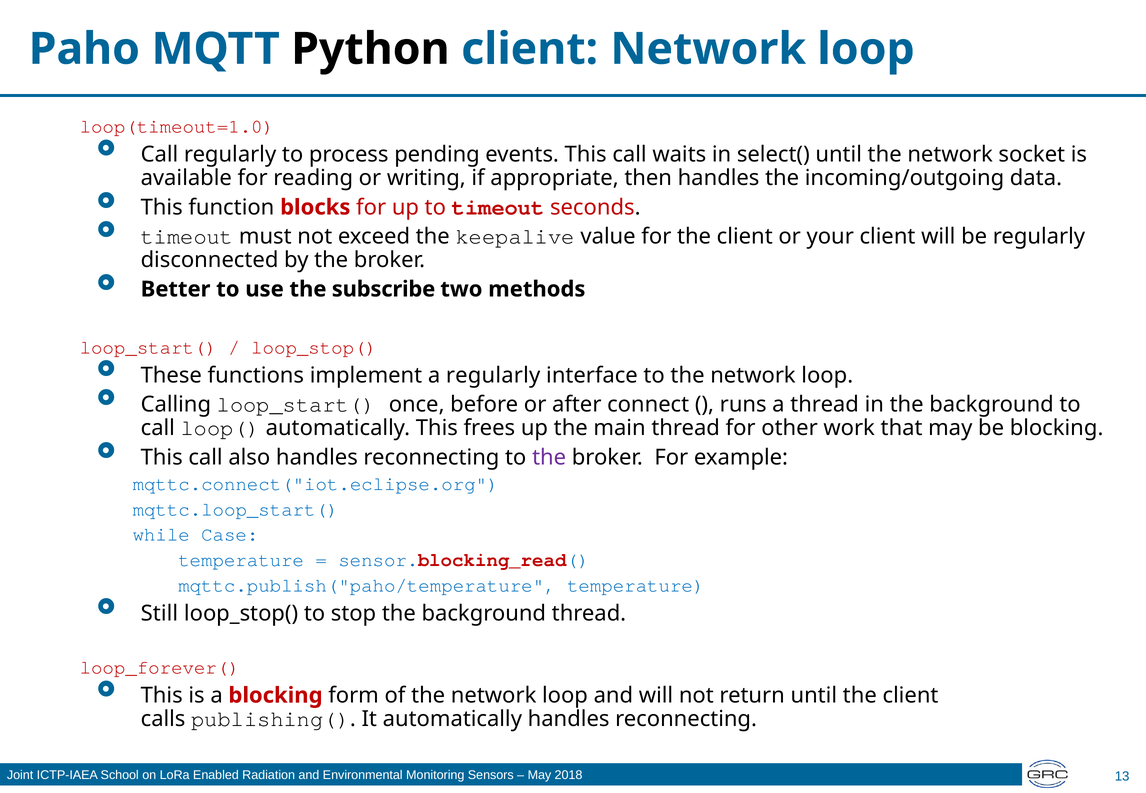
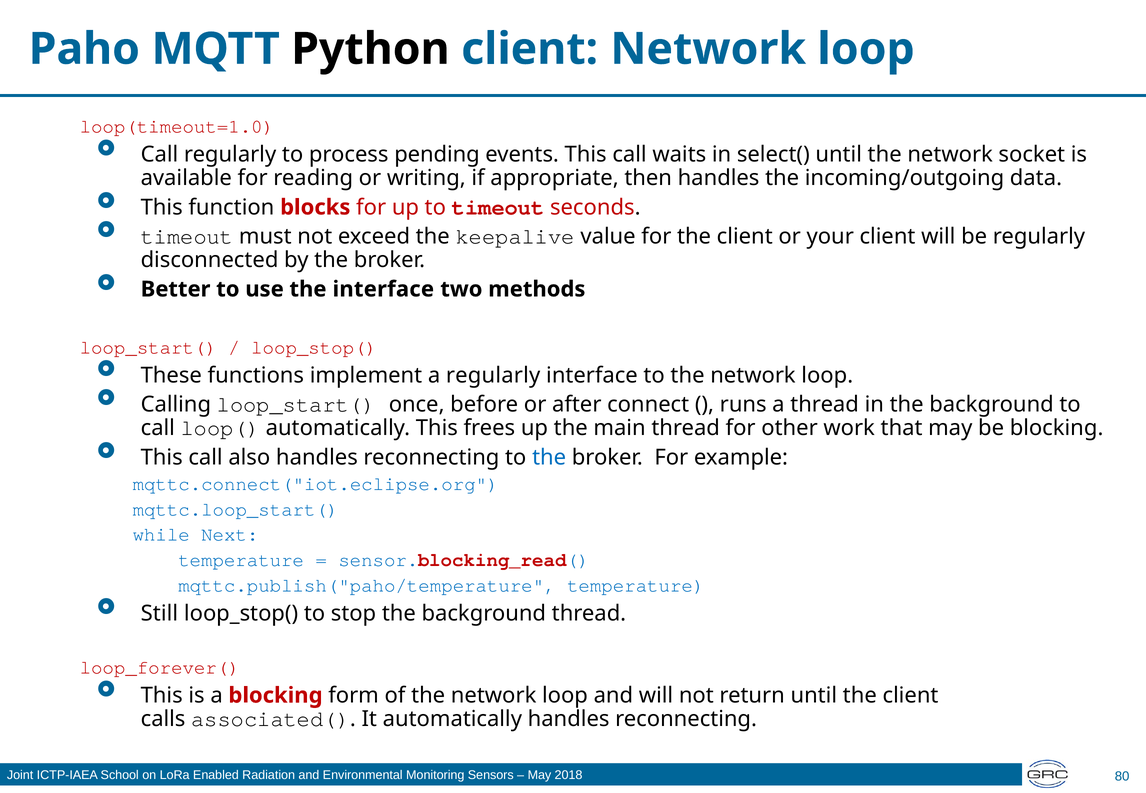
the subscribe: subscribe -> interface
the at (549, 457) colour: purple -> blue
Case: Case -> Next
publishing(: publishing( -> associated(
13: 13 -> 80
